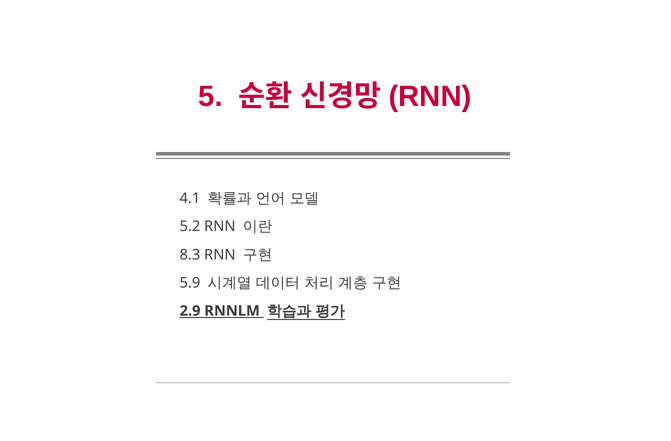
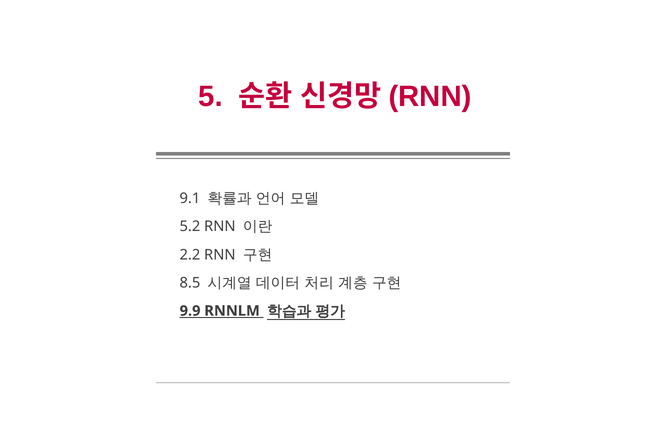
4.1: 4.1 -> 9.1
8.3: 8.3 -> 2.2
5.9: 5.9 -> 8.5
2.9: 2.9 -> 9.9
